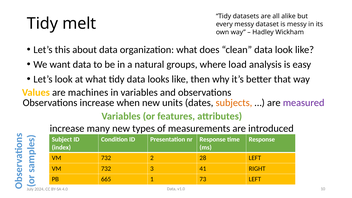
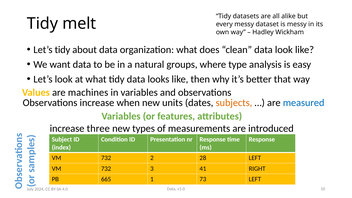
Let’s this: this -> tidy
load: load -> type
measured colour: purple -> blue
many: many -> three
